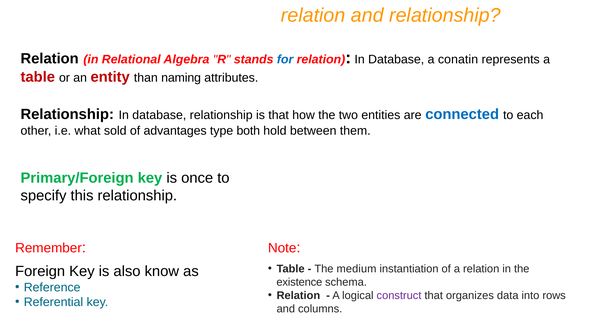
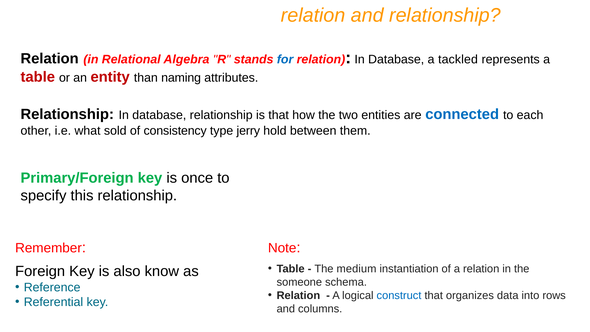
conatin: conatin -> tackled
advantages: advantages -> consistency
both: both -> jerry
existence: existence -> someone
construct colour: purple -> blue
